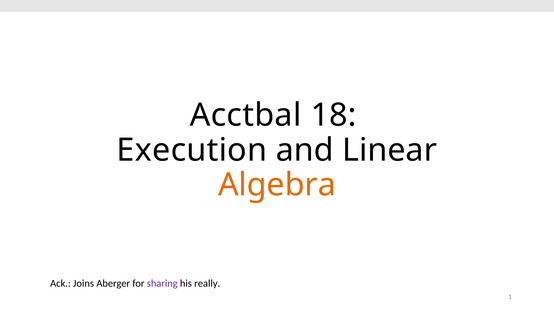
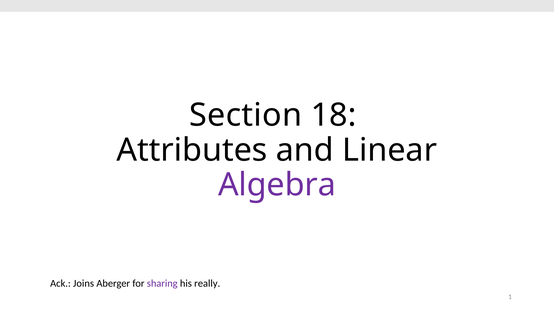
Acctbal: Acctbal -> Section
Execution: Execution -> Attributes
Algebra colour: orange -> purple
